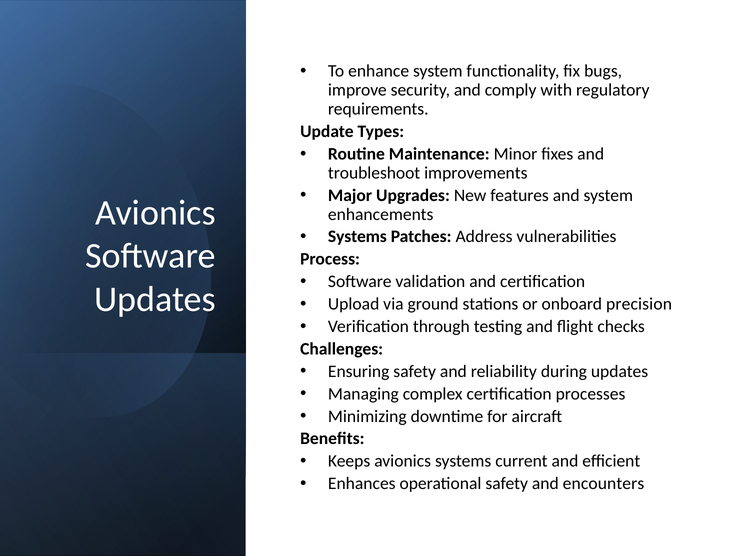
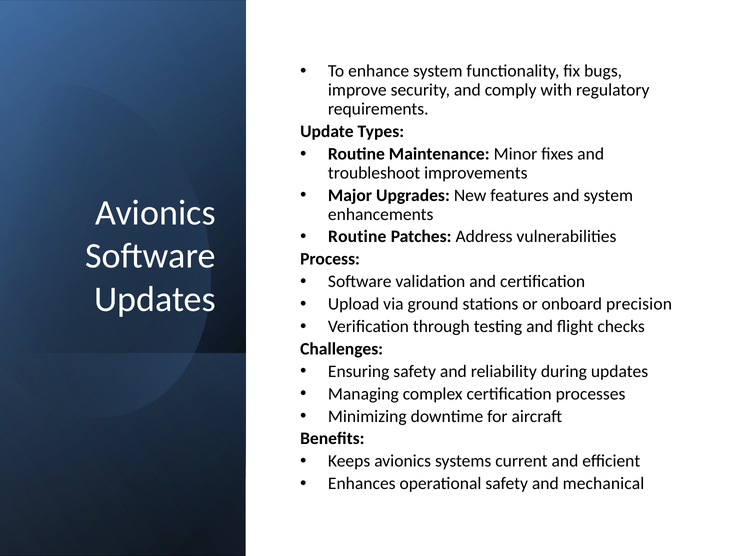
Systems at (357, 237): Systems -> Routine
encounters: encounters -> mechanical
